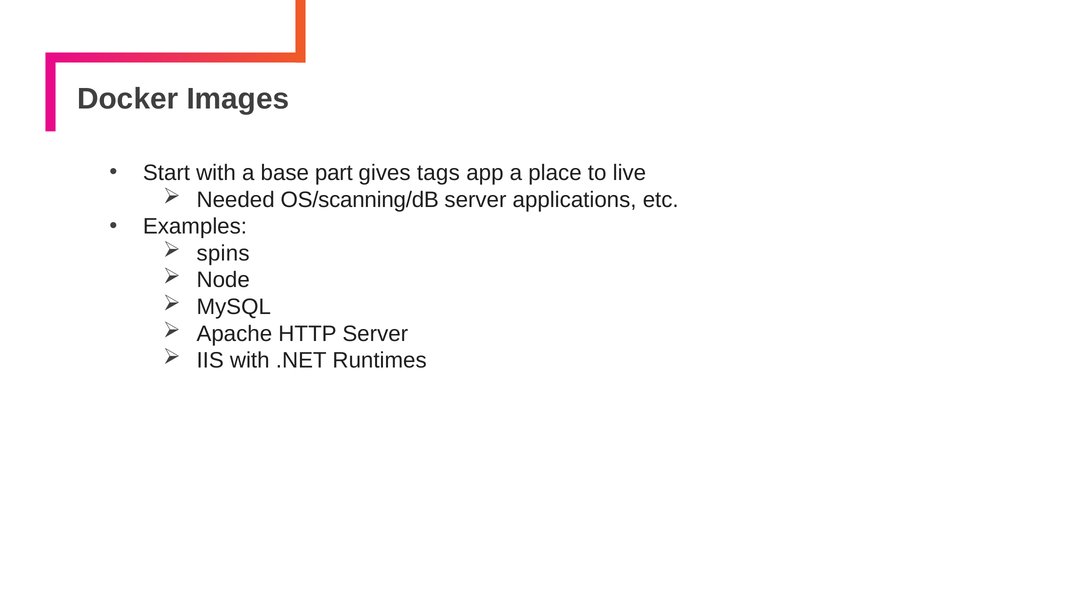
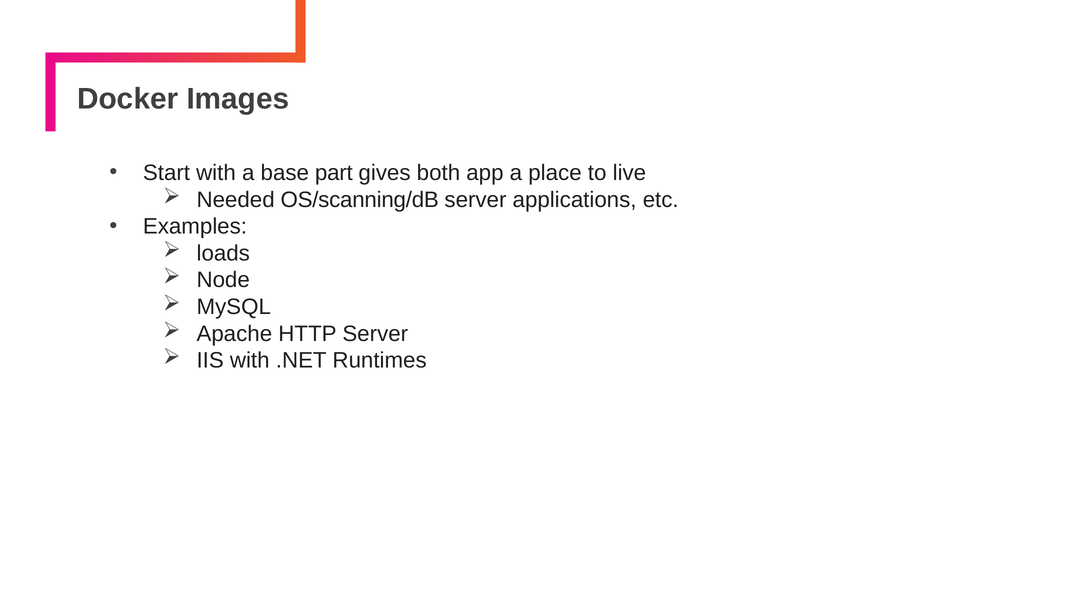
tags: tags -> both
spins: spins -> loads
